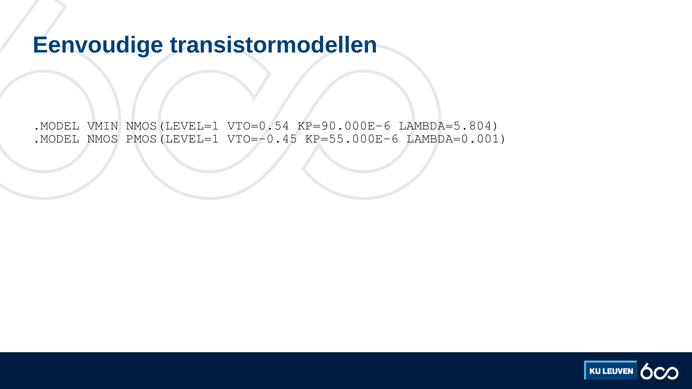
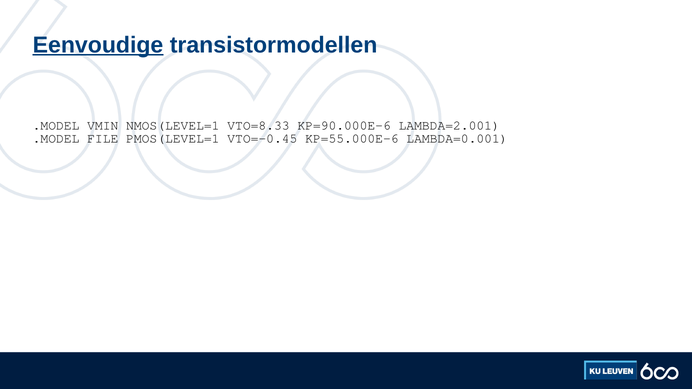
Eenvoudige underline: none -> present
VTO=0.54: VTO=0.54 -> VTO=8.33
LAMBDA=5.804: LAMBDA=5.804 -> LAMBDA=2.001
NMOS: NMOS -> FILE
